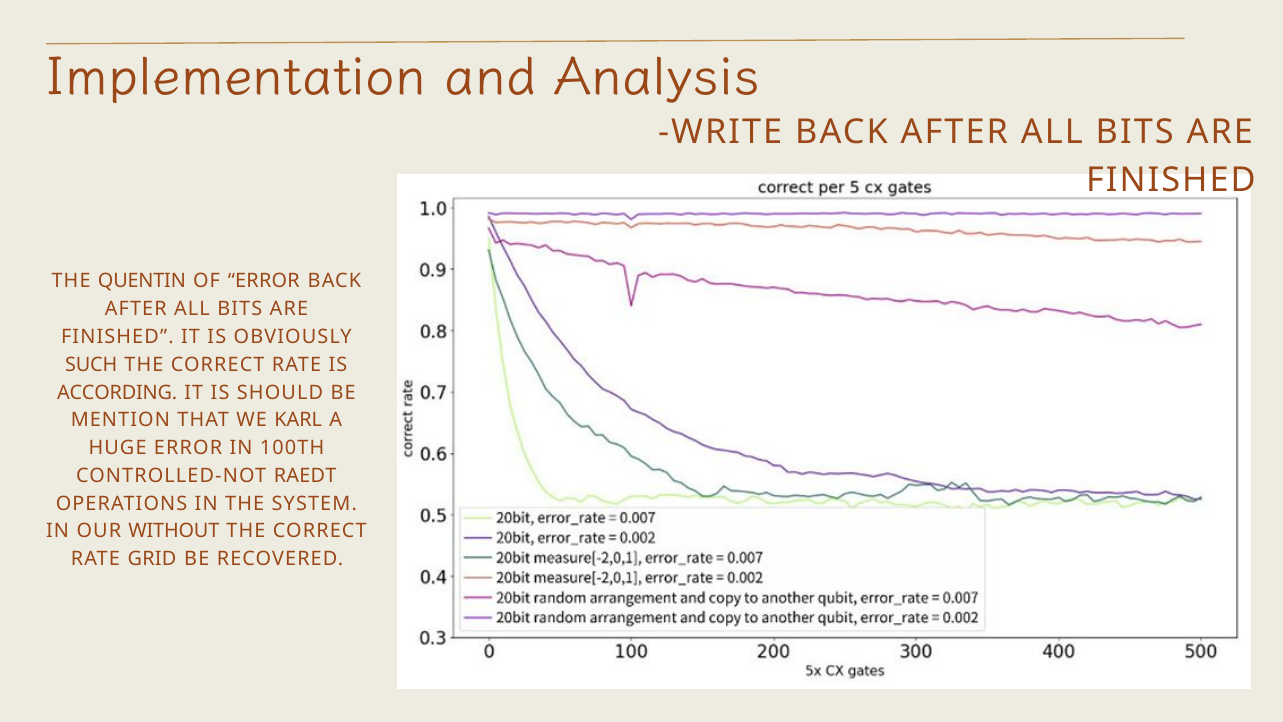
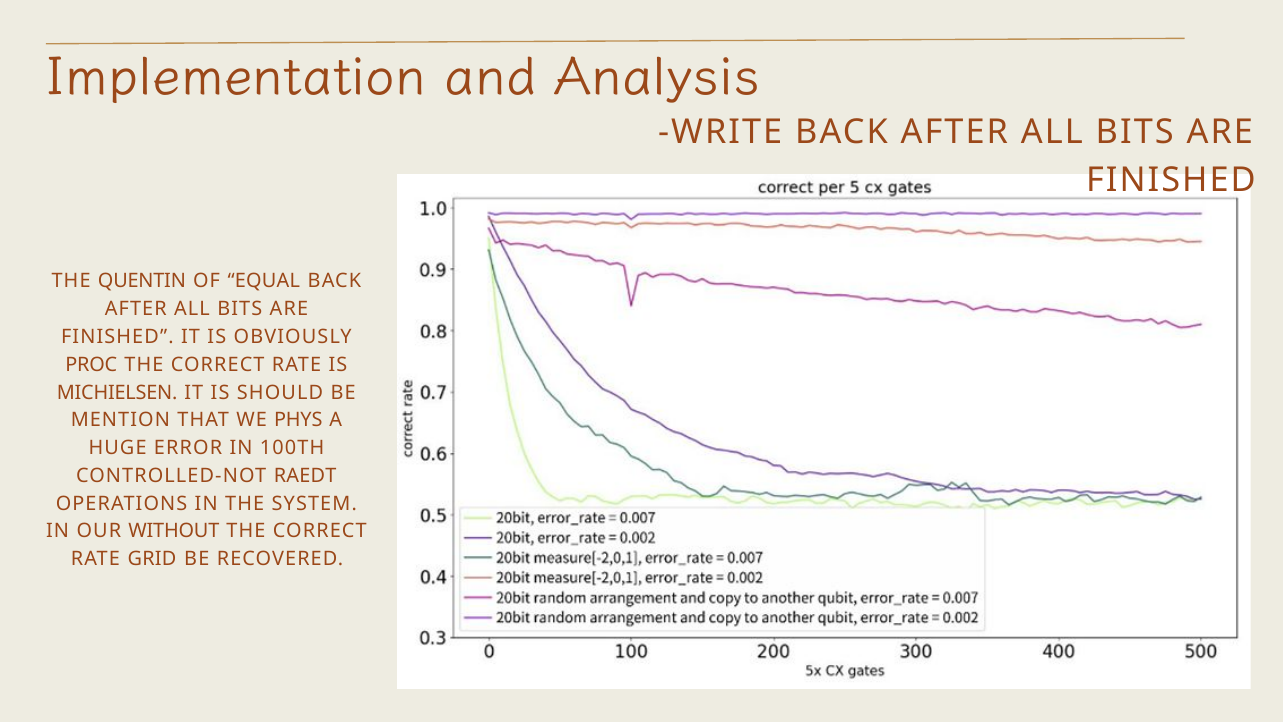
OF ERROR: ERROR -> EQUAL
SUCH: SUCH -> PROC
ACCORDING: ACCORDING -> MICHIELSEN
KARL: KARL -> PHYS
